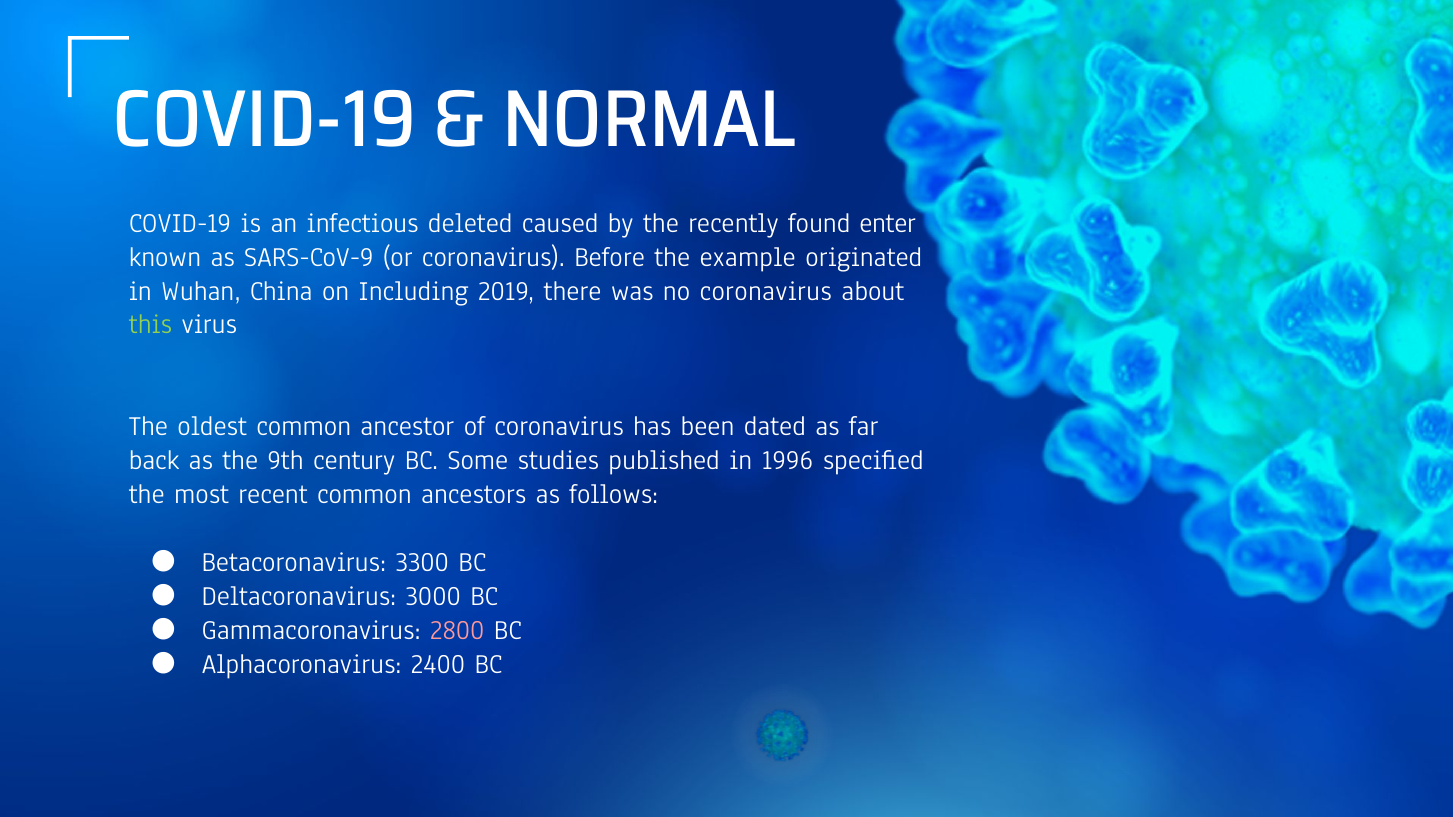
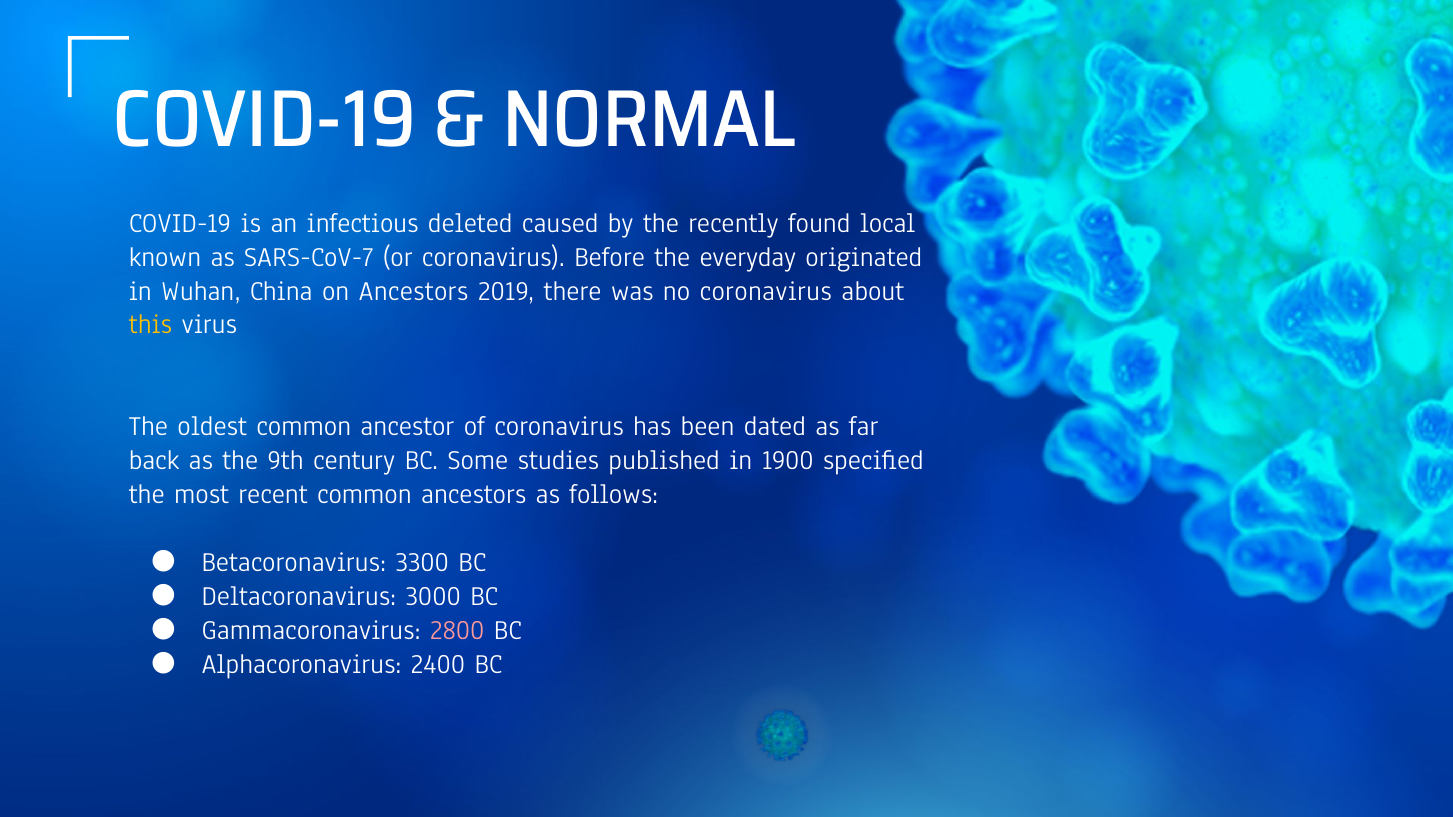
enter: enter -> local
SARS-CoV-9: SARS-CoV-9 -> SARS-CoV-7
example: example -> everyday
on Including: Including -> Ancestors
this colour: light green -> yellow
1996: 1996 -> 1900
